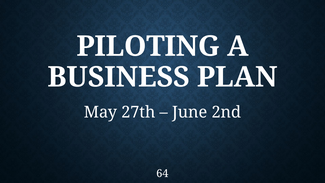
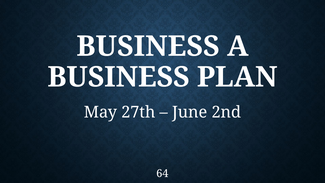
PILOTING at (148, 46): PILOTING -> BUSINESS
